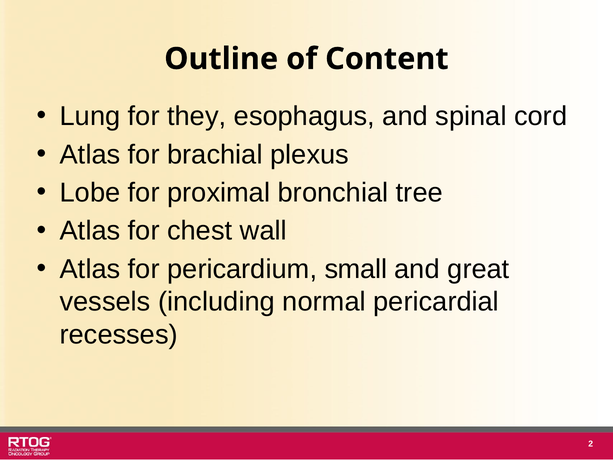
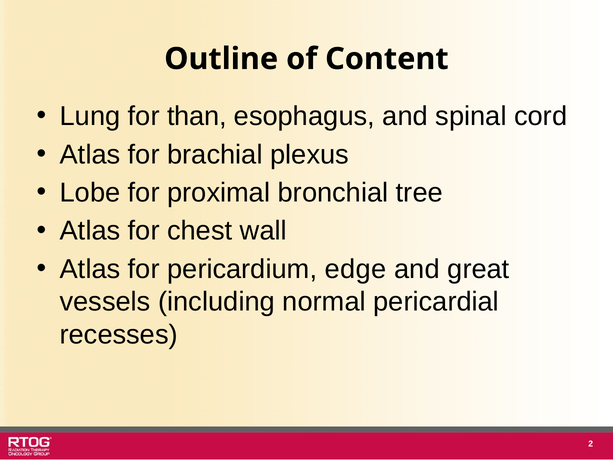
they: they -> than
small: small -> edge
